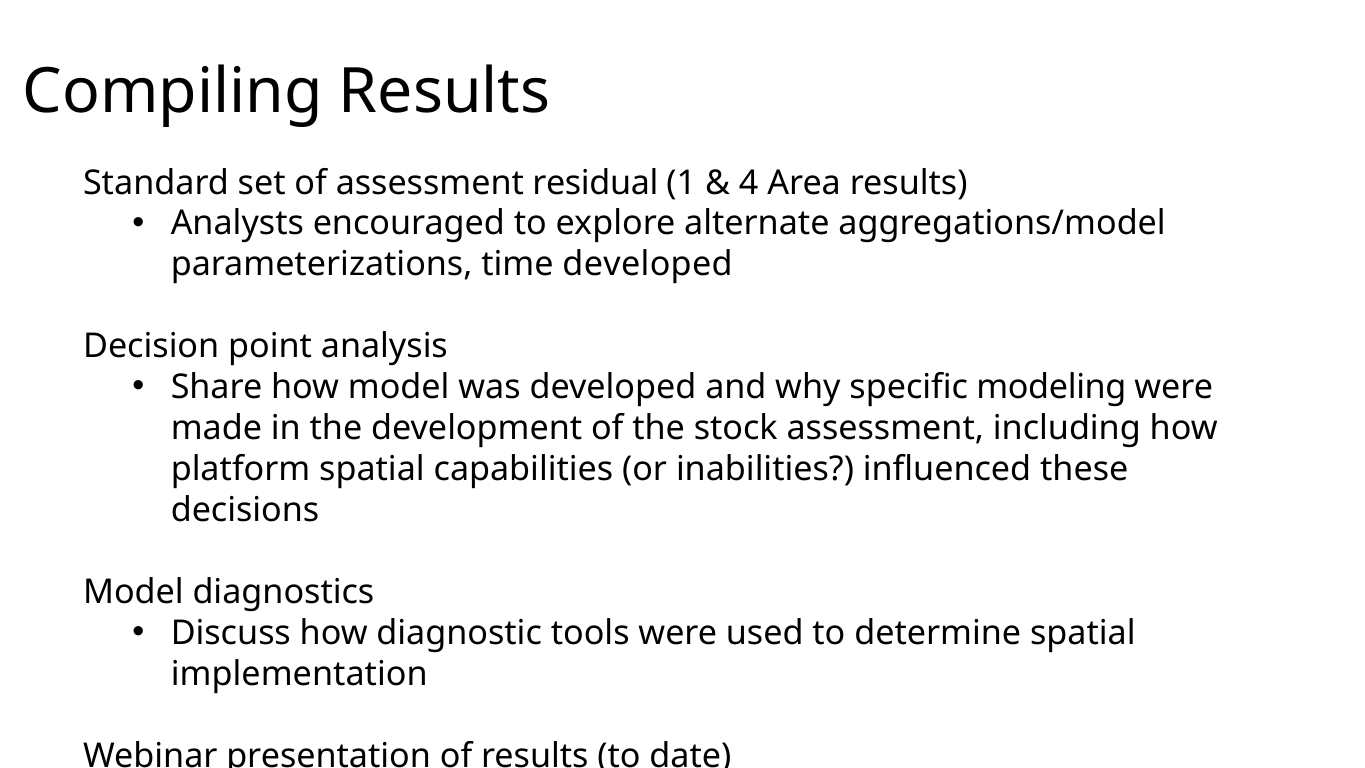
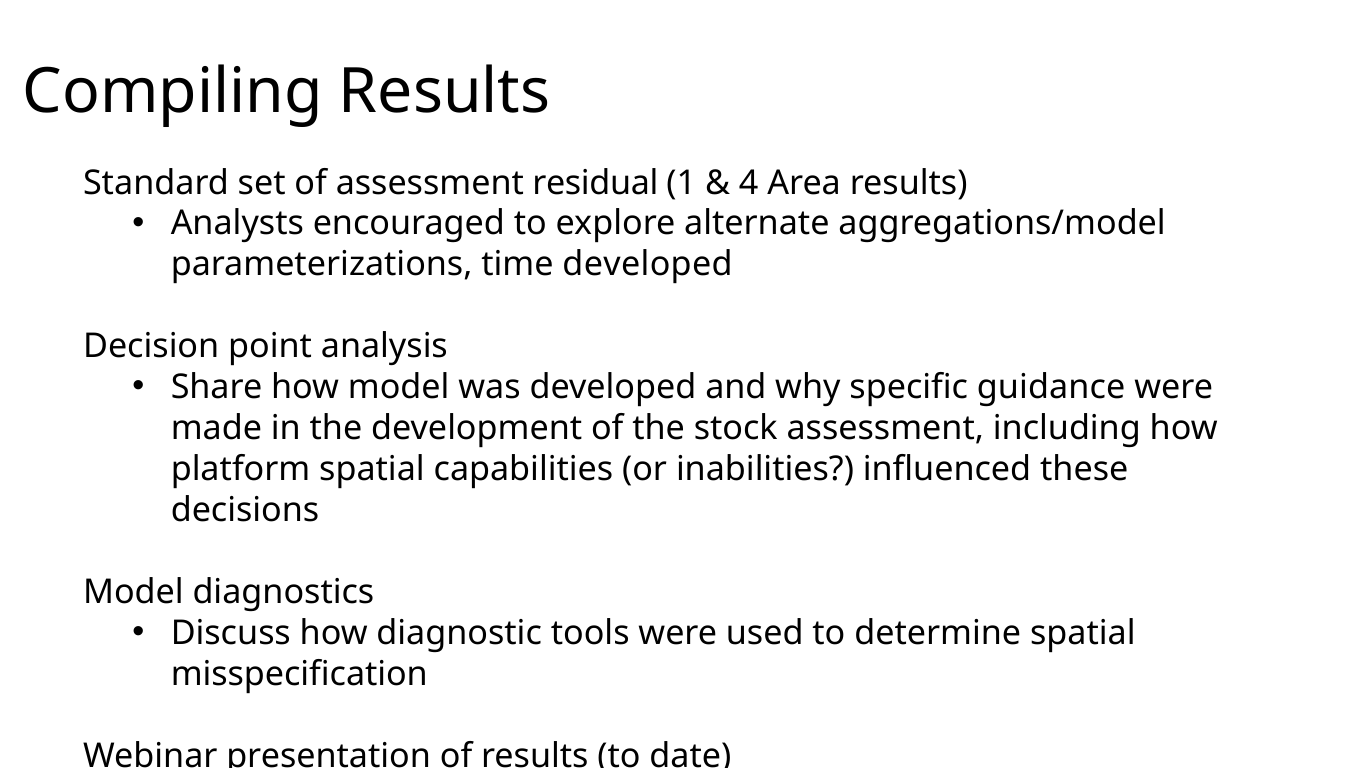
modeling: modeling -> guidance
implementation: implementation -> misspecification
